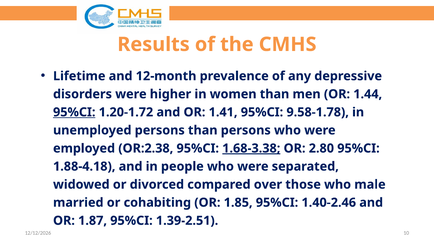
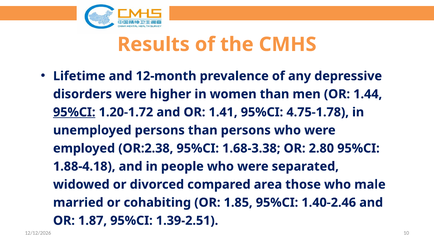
9.58-1.78: 9.58-1.78 -> 4.75-1.78
1.68-3.38 underline: present -> none
over: over -> area
